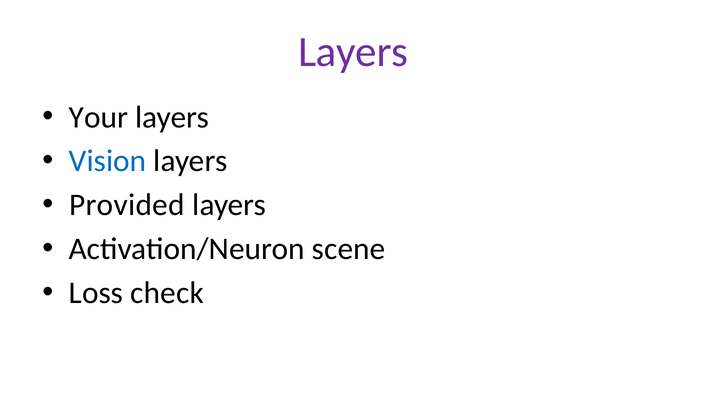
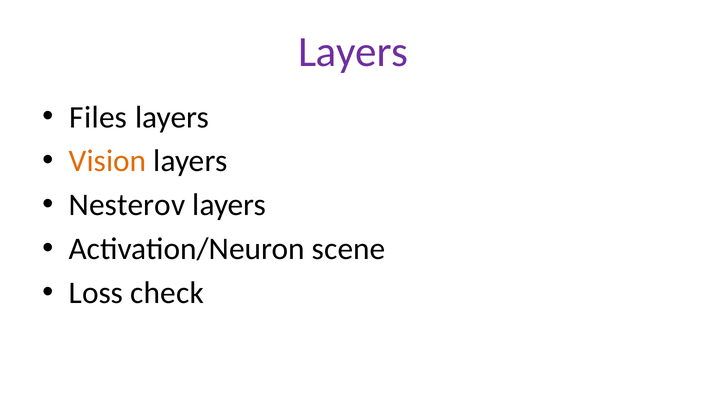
Your: Your -> Files
Vision colour: blue -> orange
Provided: Provided -> Nesterov
